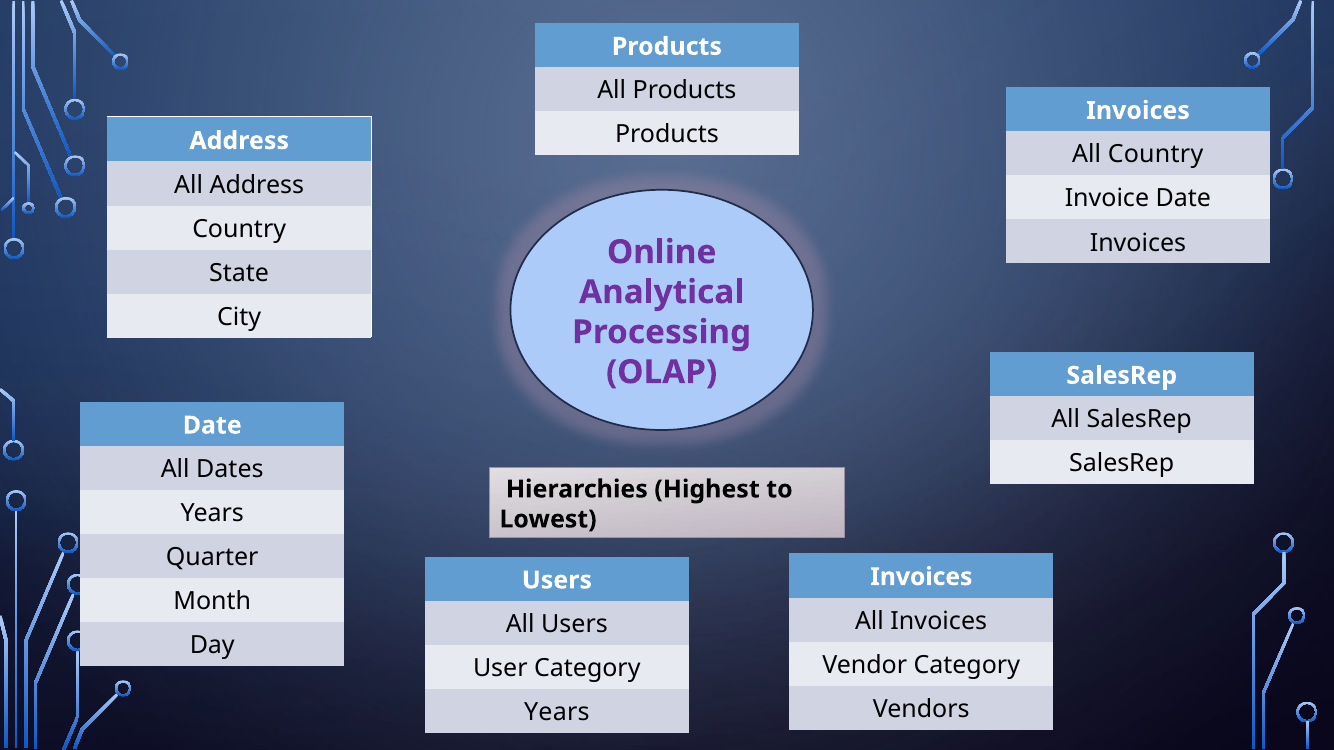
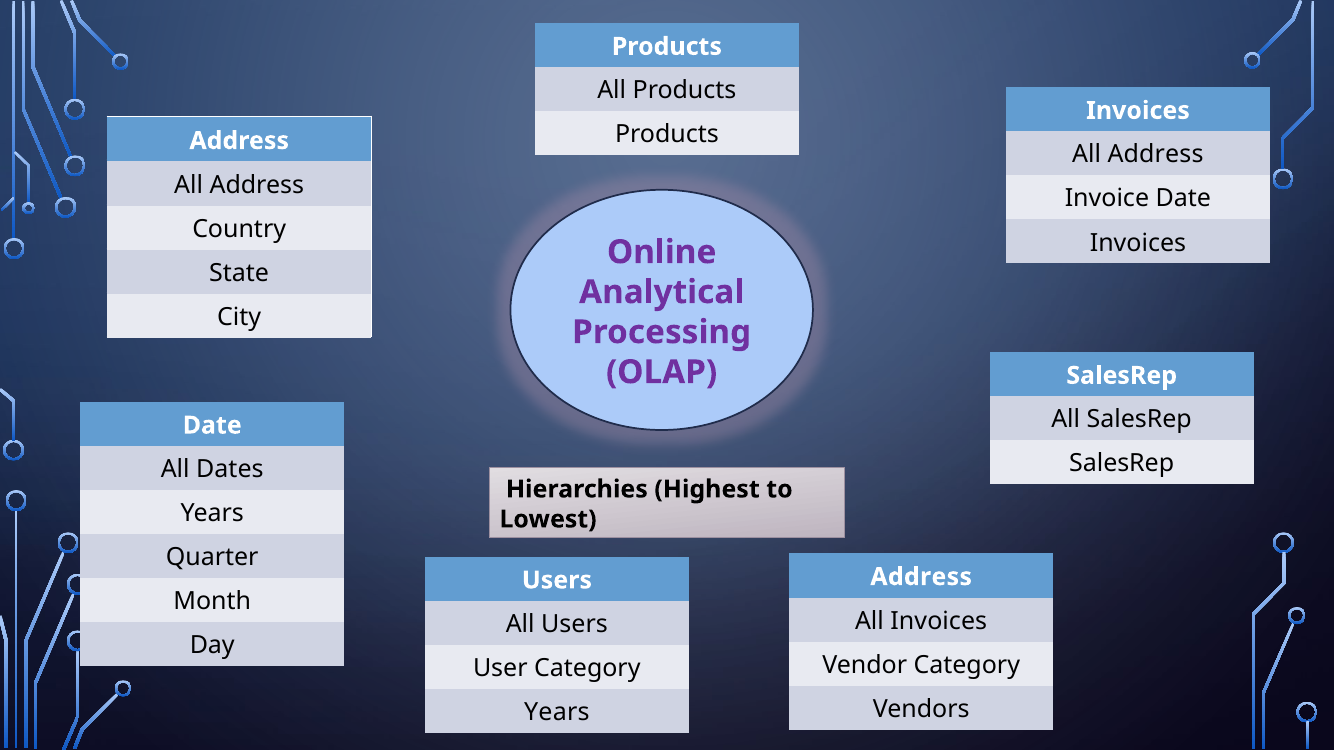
Country at (1156, 155): Country -> Address
Invoices at (921, 577): Invoices -> Address
